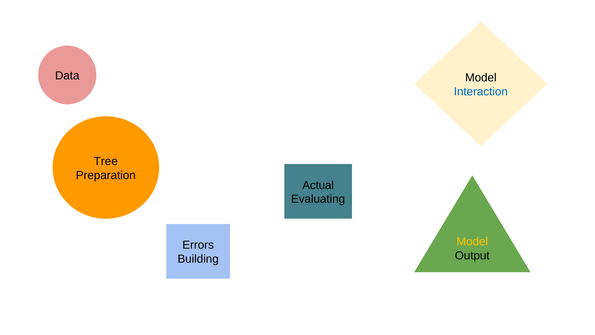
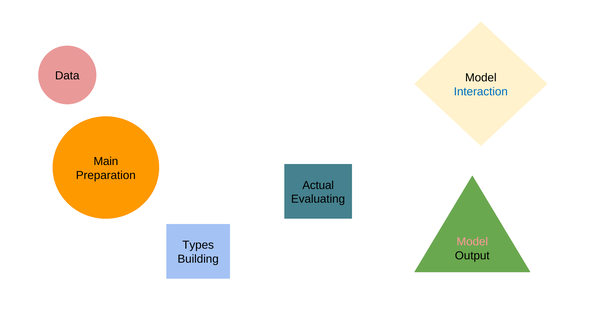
Tree: Tree -> Main
Model at (472, 242) colour: yellow -> pink
Errors: Errors -> Types
